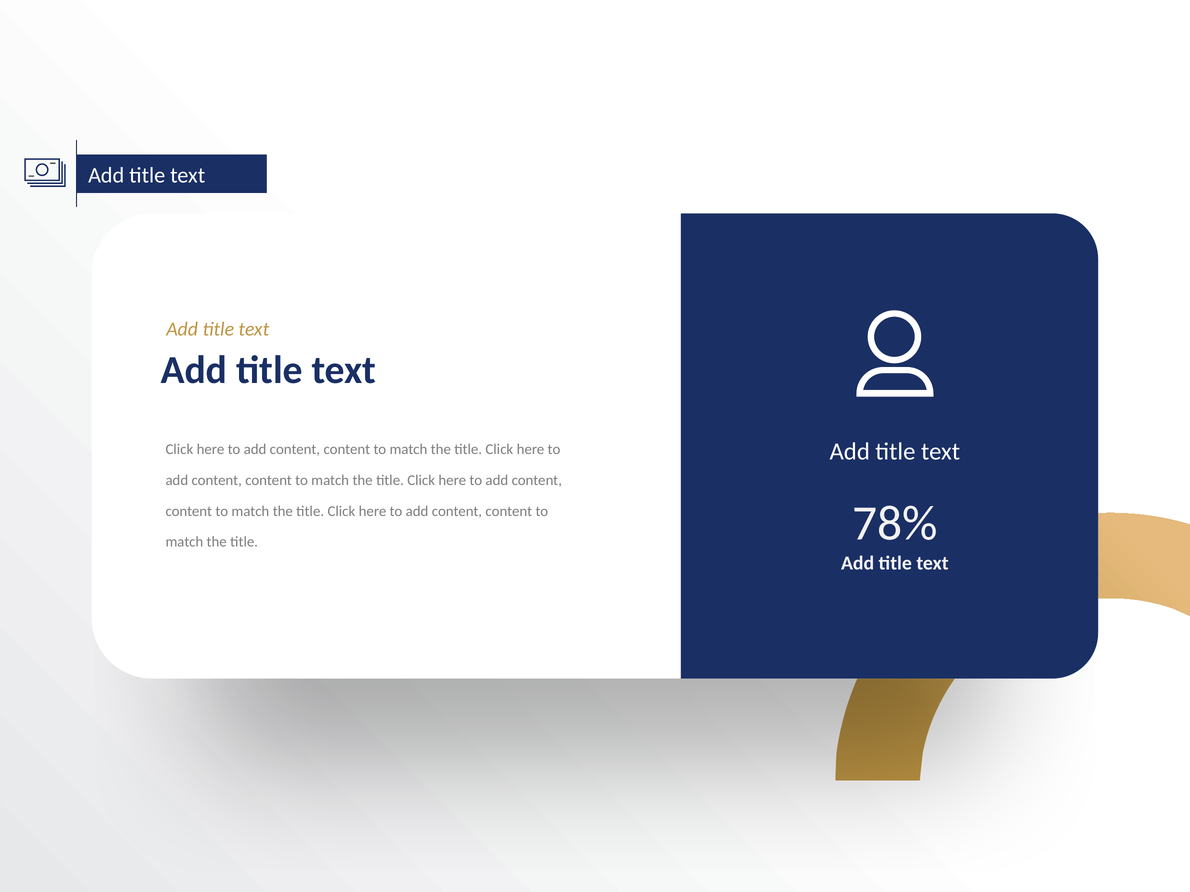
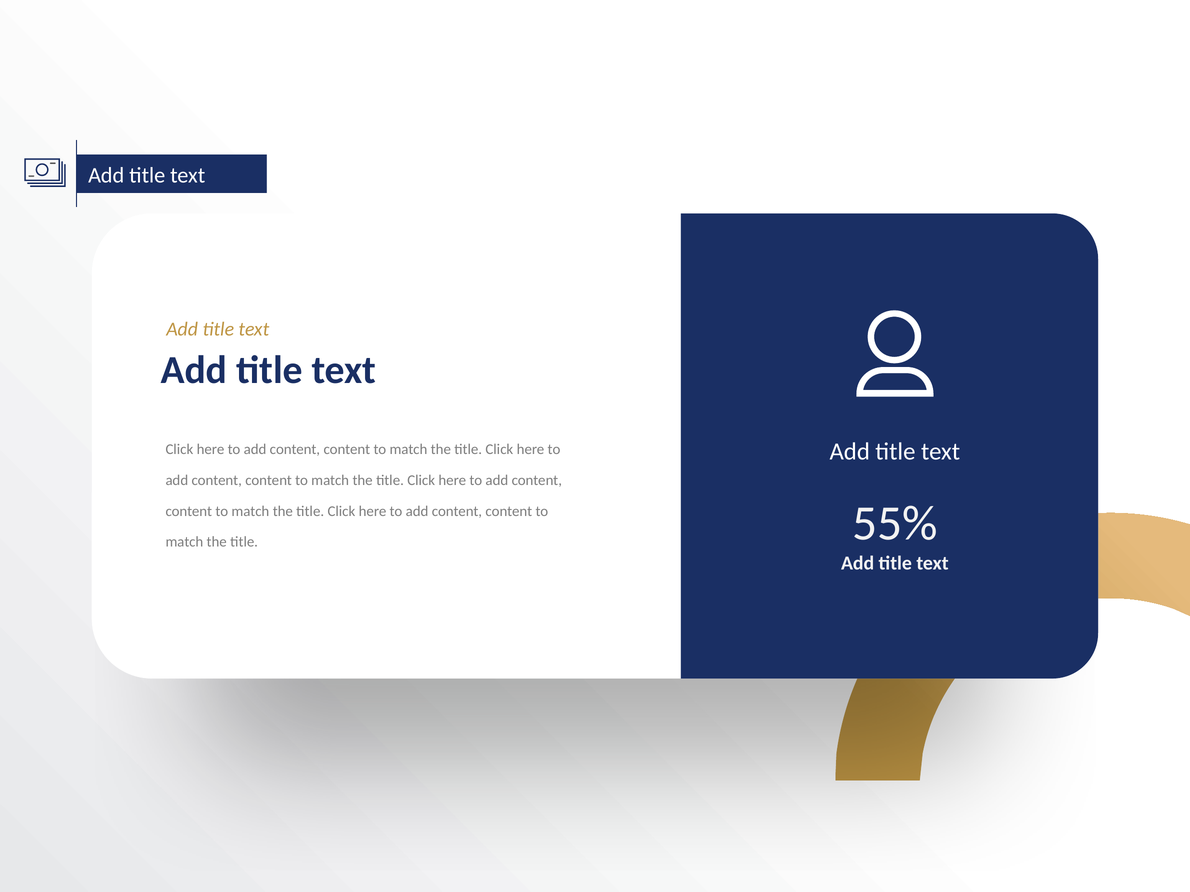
78%: 78% -> 55%
